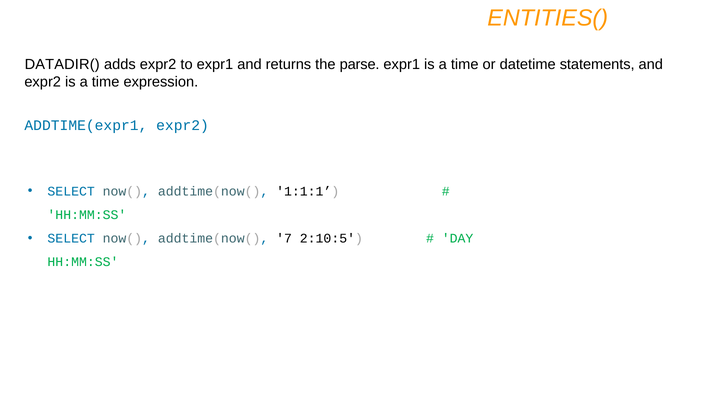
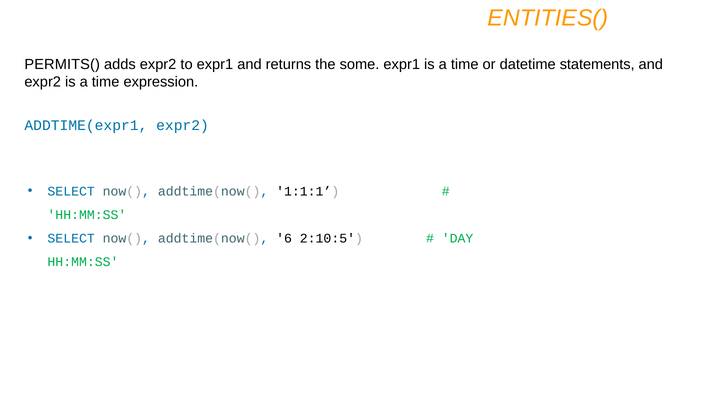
DATADIR(: DATADIR( -> PERMITS(
parse: parse -> some
7: 7 -> 6
